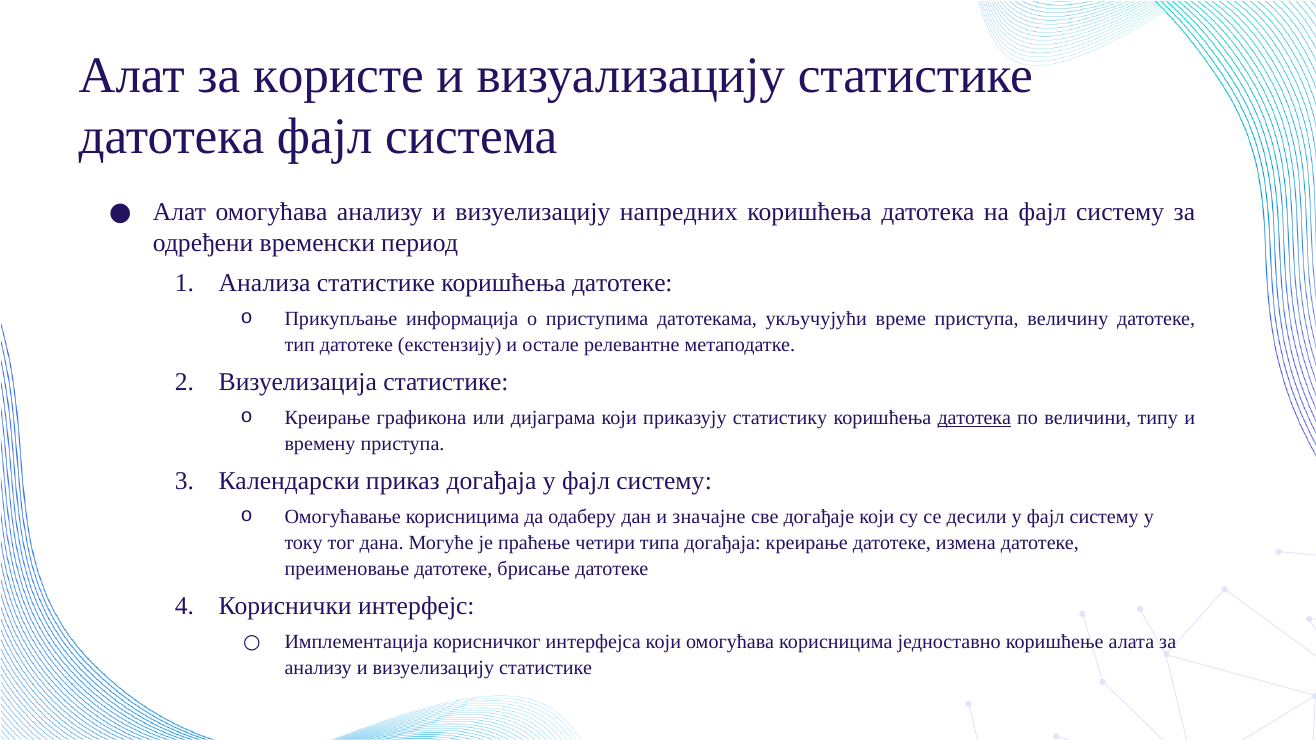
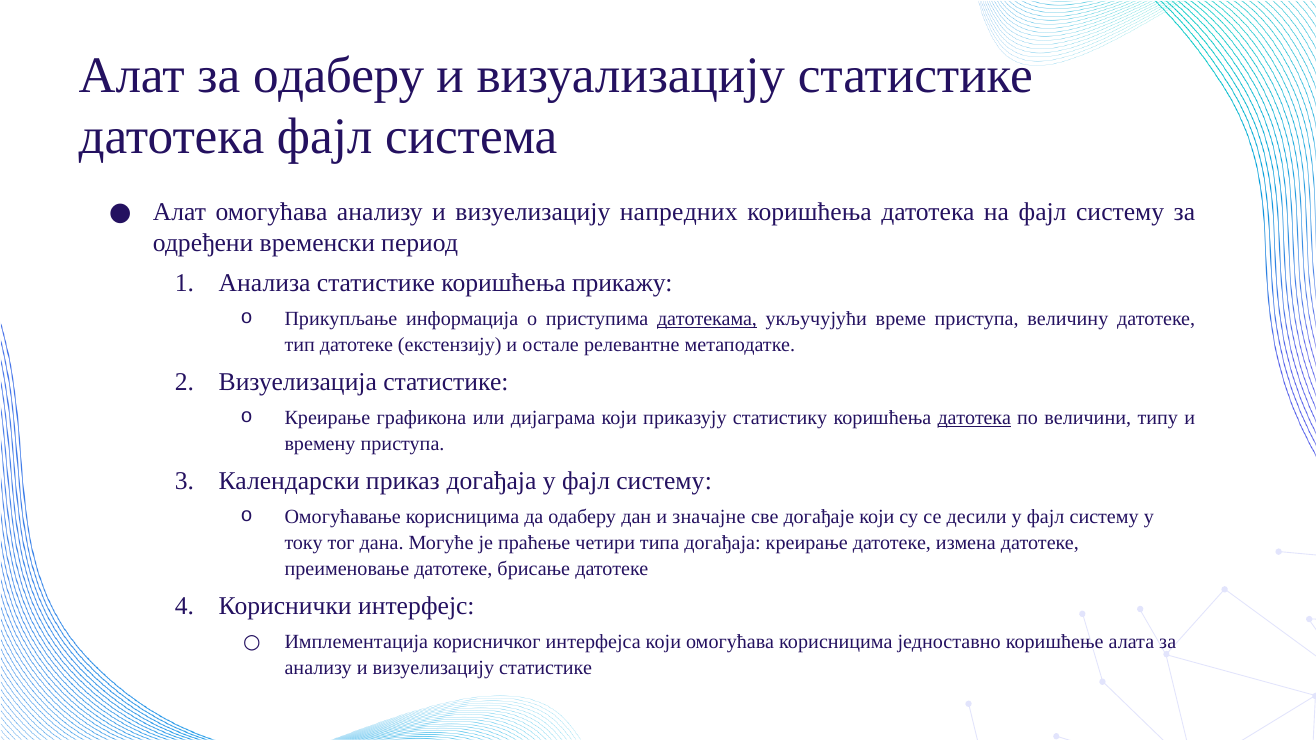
за користе: користе -> одаберу
коришћења датотеке: датотеке -> прикажу
датотекама underline: none -> present
